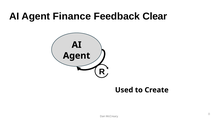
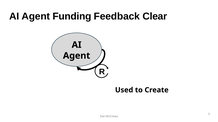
Finance: Finance -> Funding
